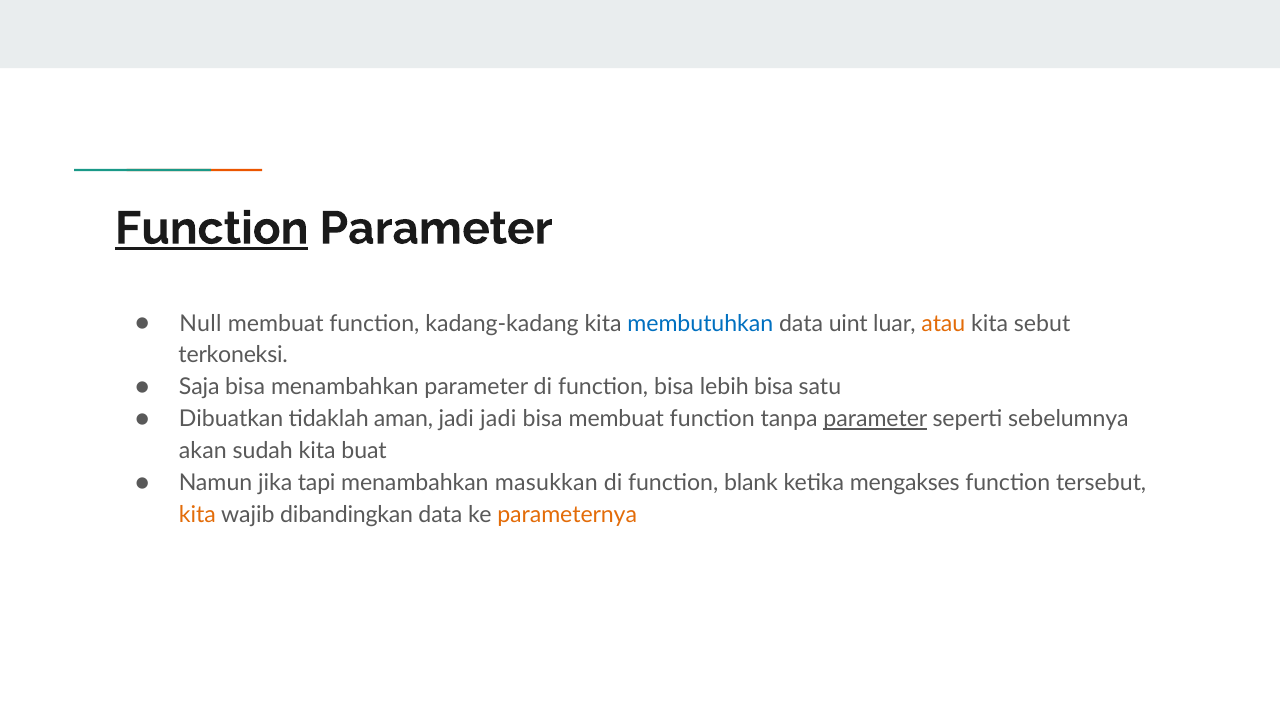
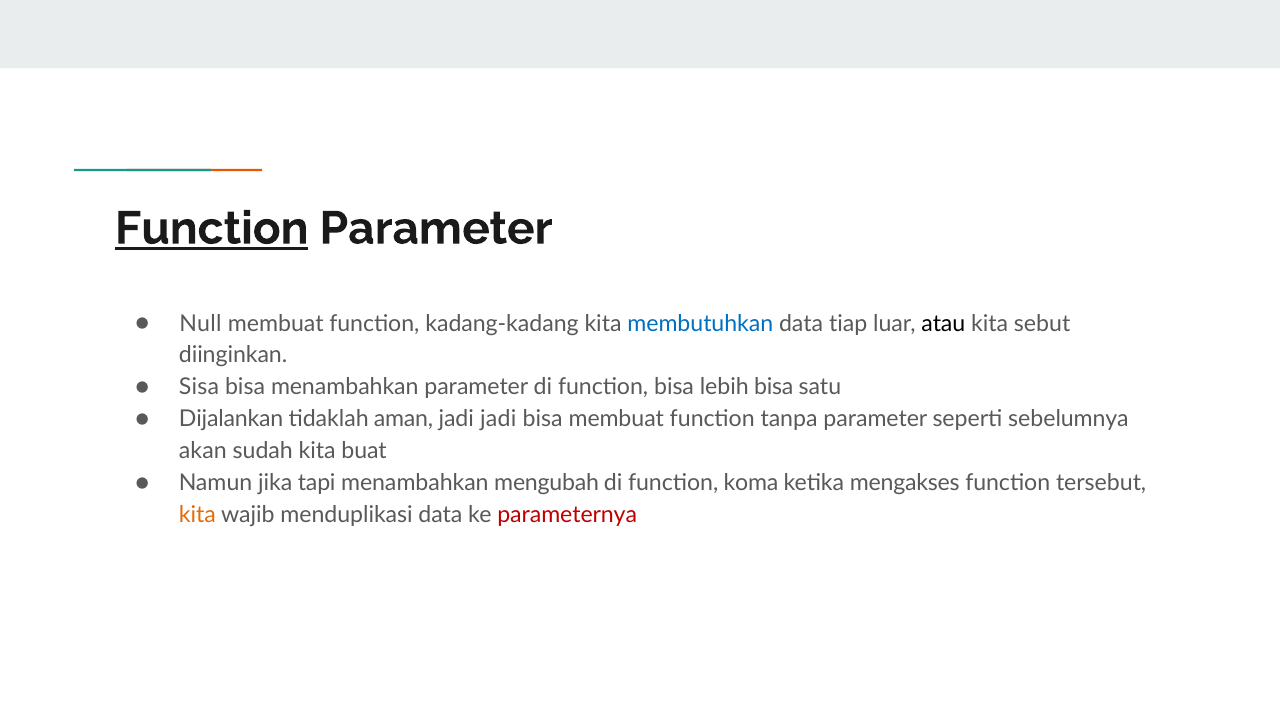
uint: uint -> tiap
atau colour: orange -> black
terkoneksi: terkoneksi -> diinginkan
Saja: Saja -> Sisa
Dibuatkan: Dibuatkan -> Dijalankan
parameter at (875, 419) underline: present -> none
masukkan: masukkan -> mengubah
blank: blank -> koma
dibandingkan: dibandingkan -> menduplikasi
parameternya colour: orange -> red
